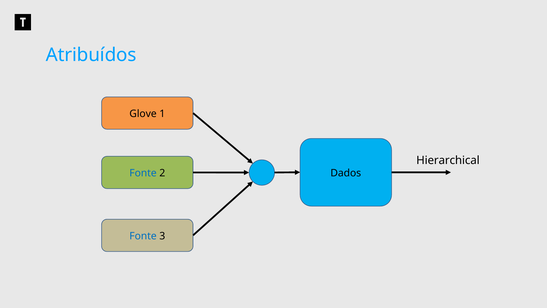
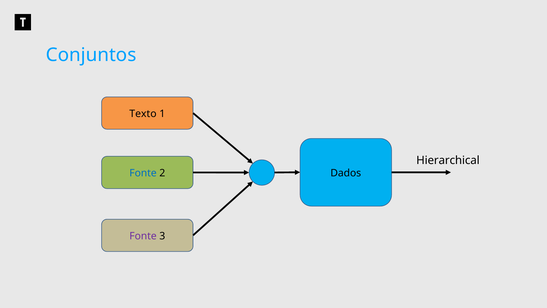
Atribuídos: Atribuídos -> Conjuntos
Glove: Glove -> Texto
Fonte at (143, 236) colour: blue -> purple
